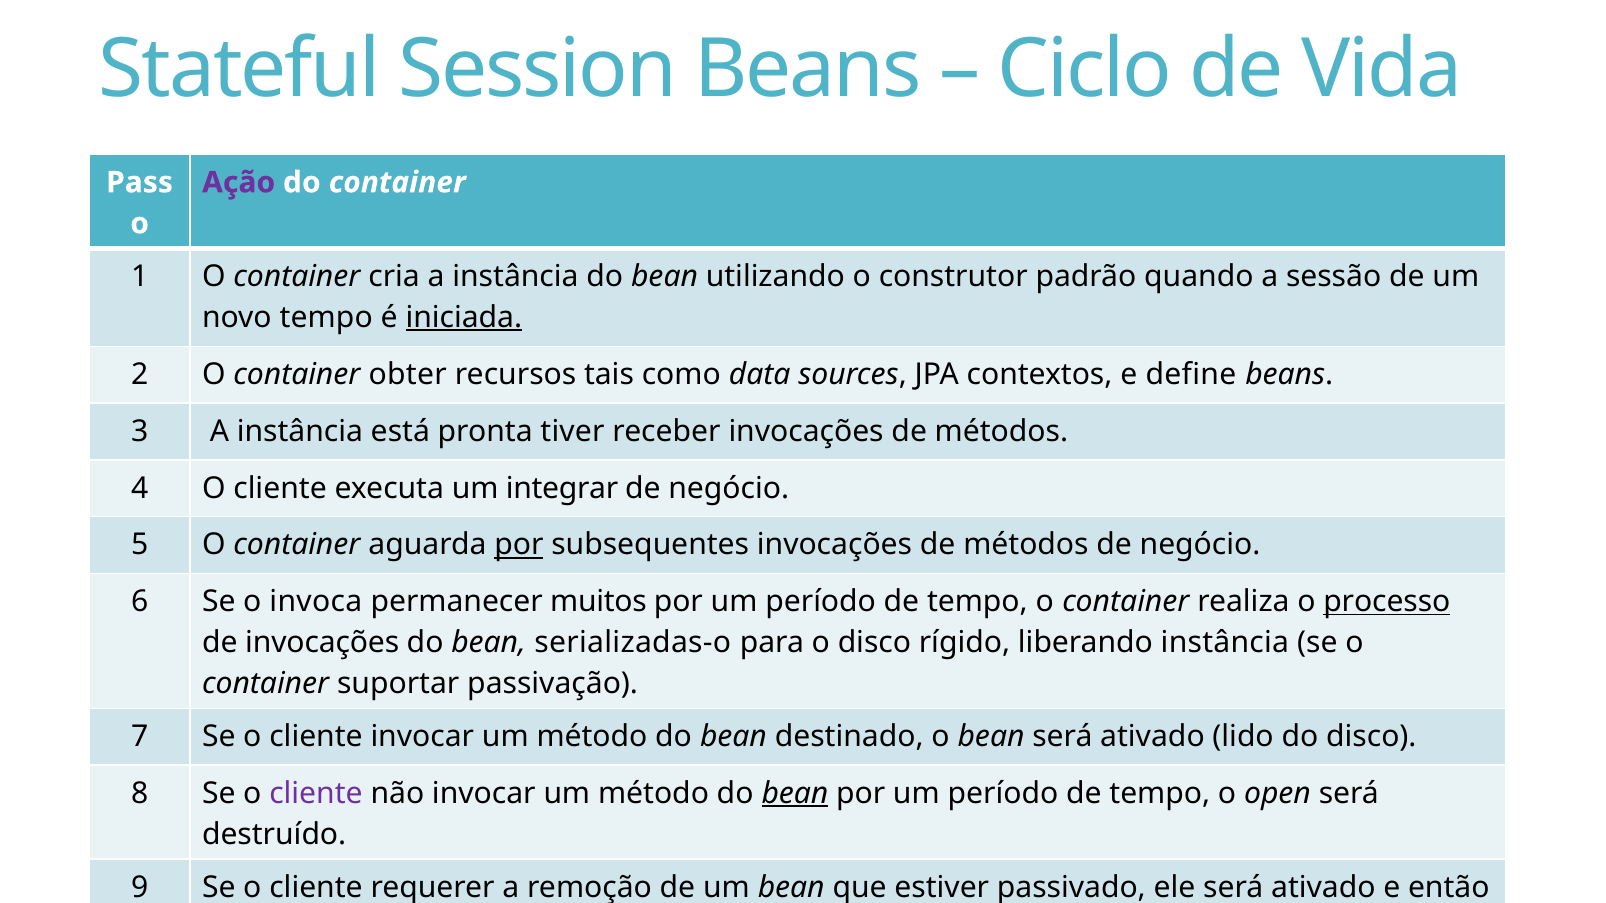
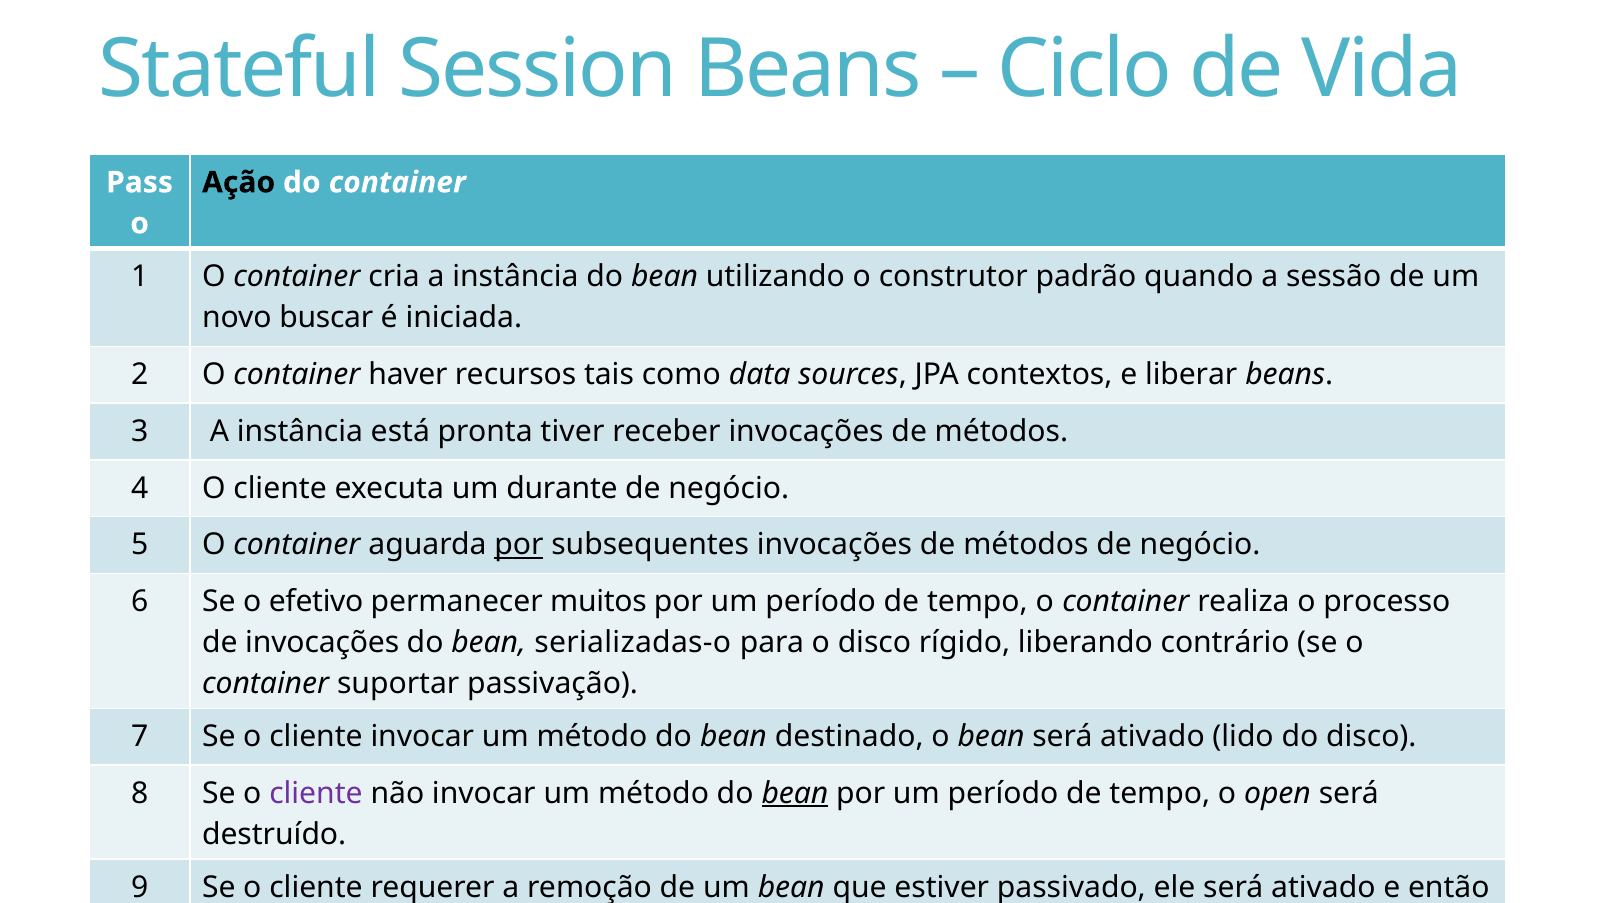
Ação colour: purple -> black
novo tempo: tempo -> buscar
iniciada underline: present -> none
obter: obter -> haver
define: define -> liberar
integrar: integrar -> durante
invoca: invoca -> efetivo
processo underline: present -> none
liberando instância: instância -> contrário
